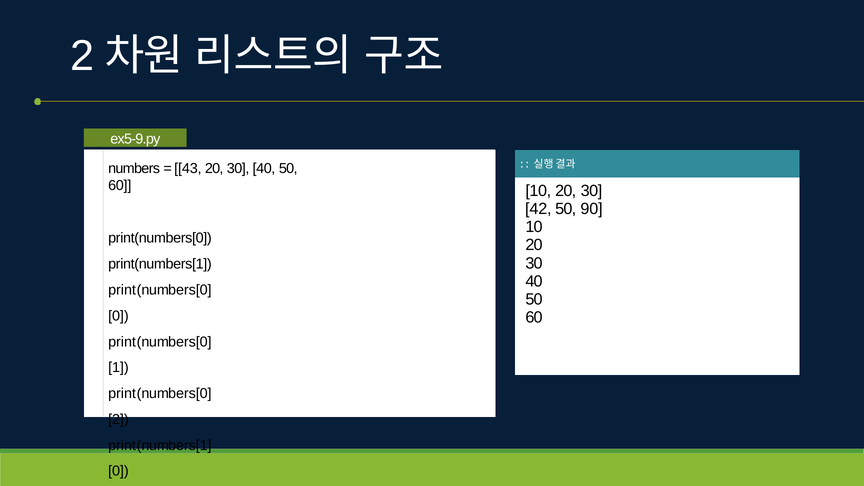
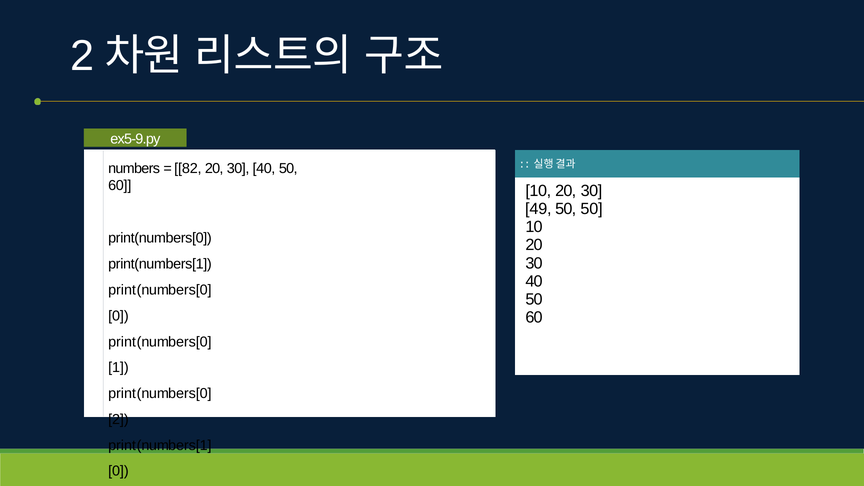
43: 43 -> 82
42: 42 -> 49
50 90: 90 -> 50
